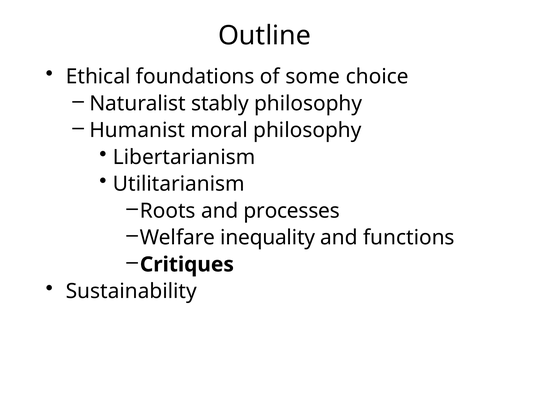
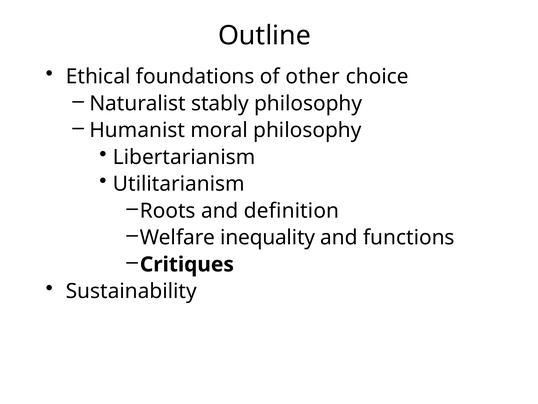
some: some -> other
processes: processes -> definition
